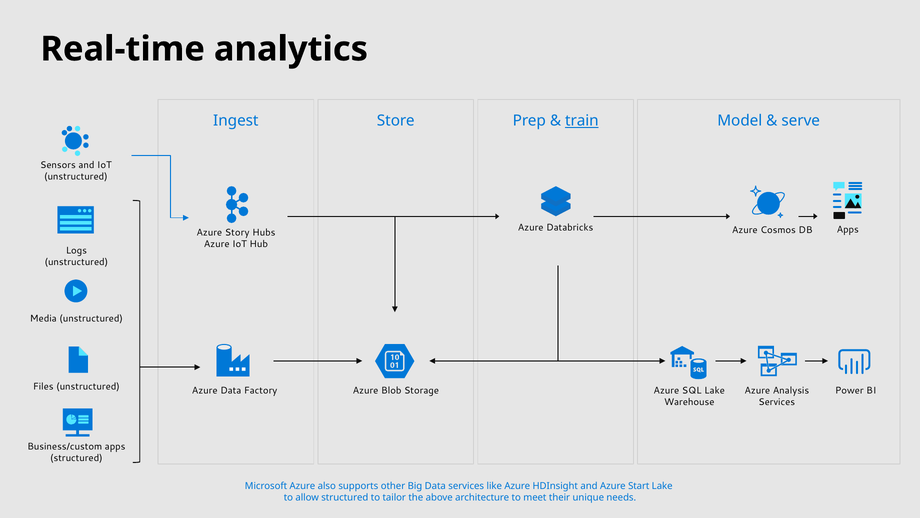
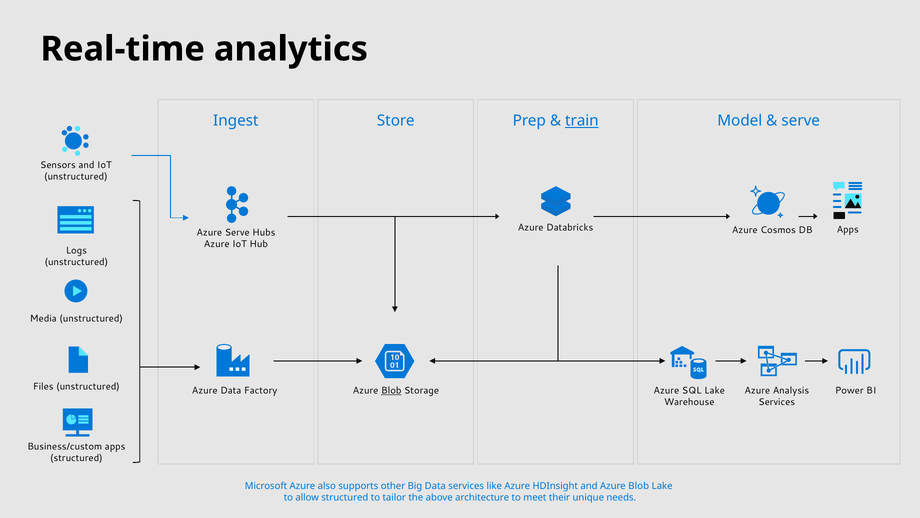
Azure Story: Story -> Serve
Blob at (391, 390) underline: none -> present
and Azure Start: Start -> Blob
